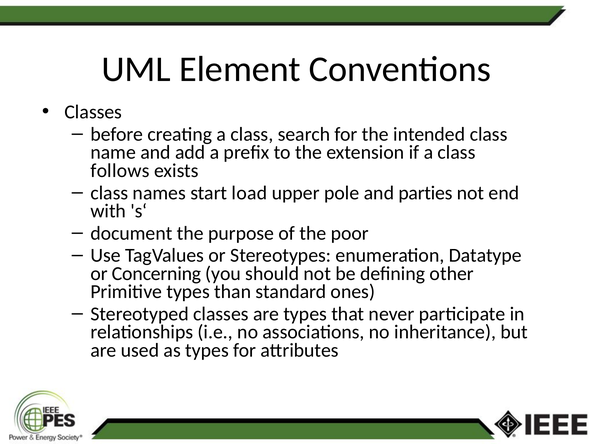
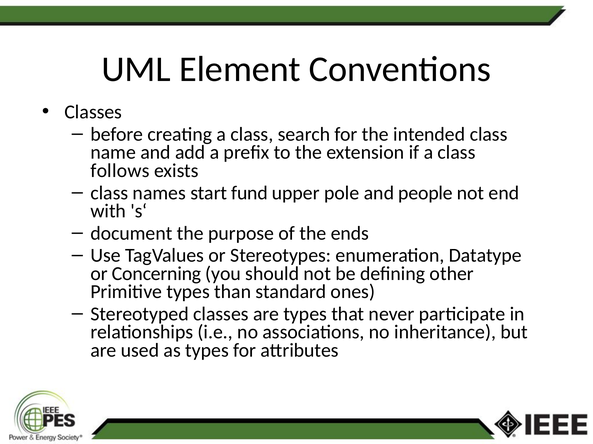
load: load -> fund
parties: parties -> people
poor: poor -> ends
